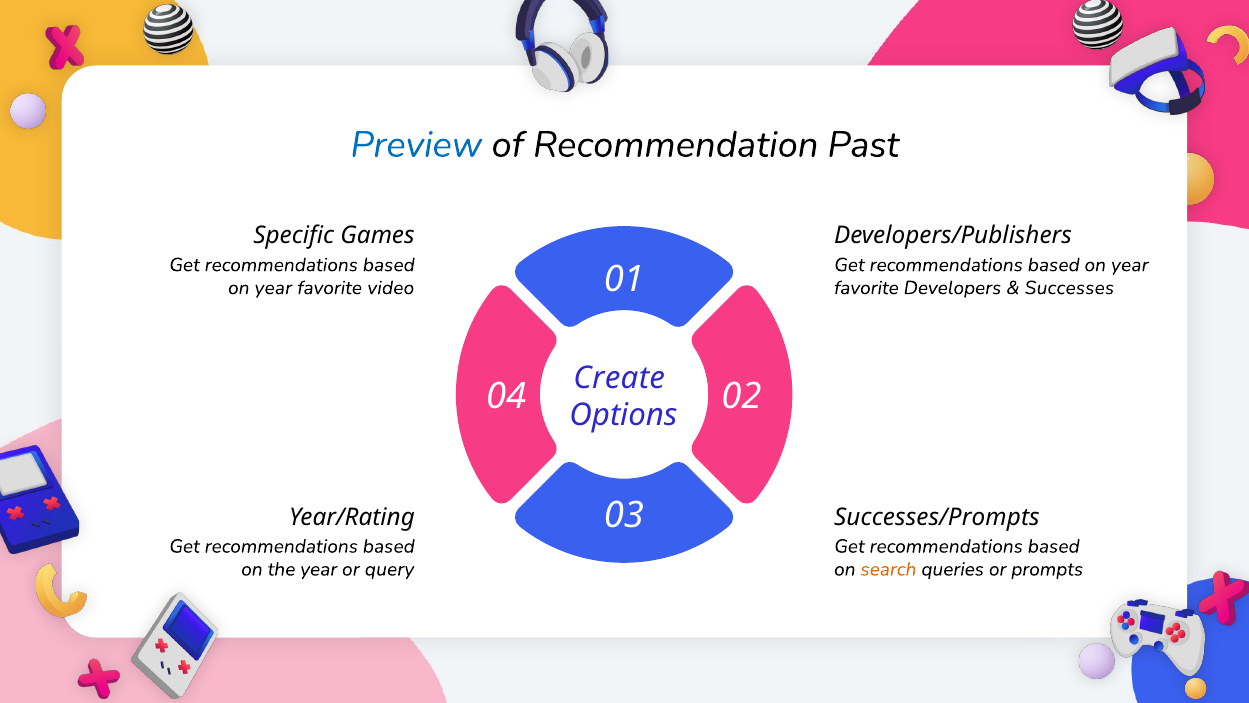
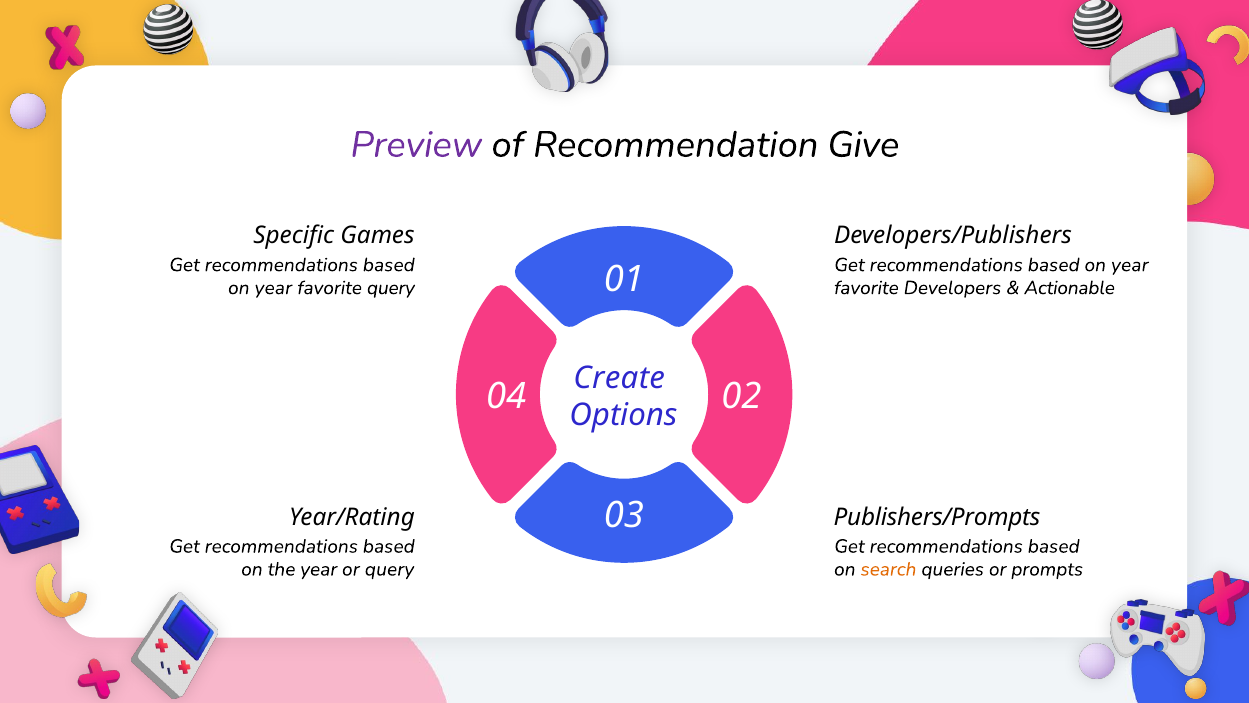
Preview colour: blue -> purple
Past: Past -> Give
favorite video: video -> query
Successes: Successes -> Actionable
Successes/Prompts: Successes/Prompts -> Publishers/Prompts
